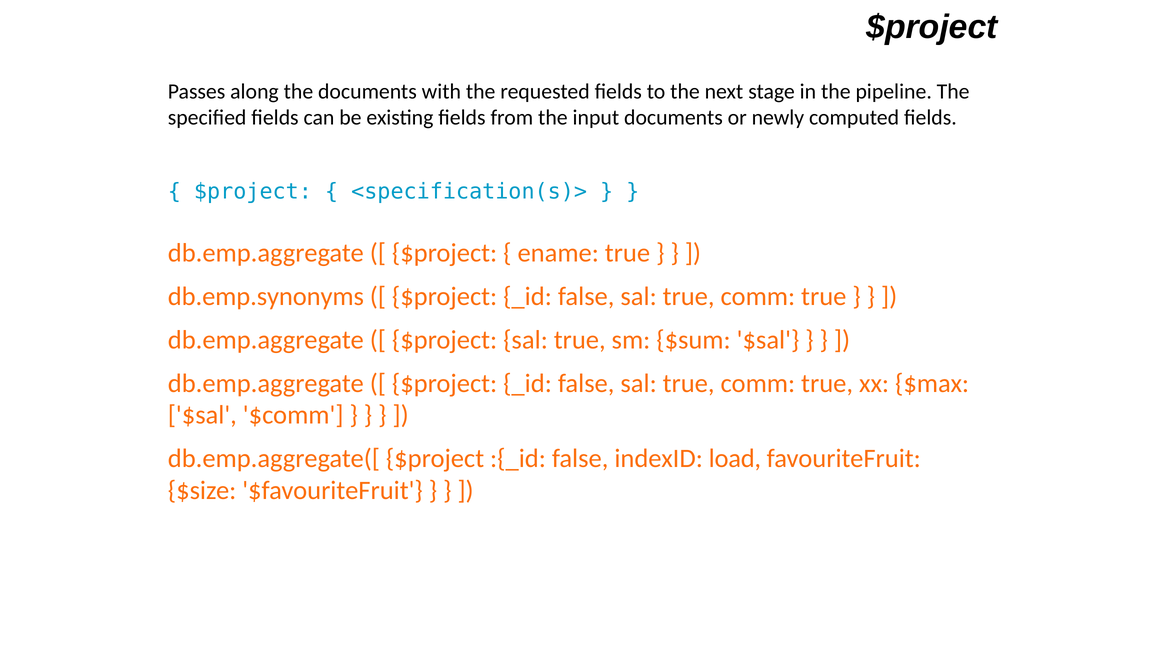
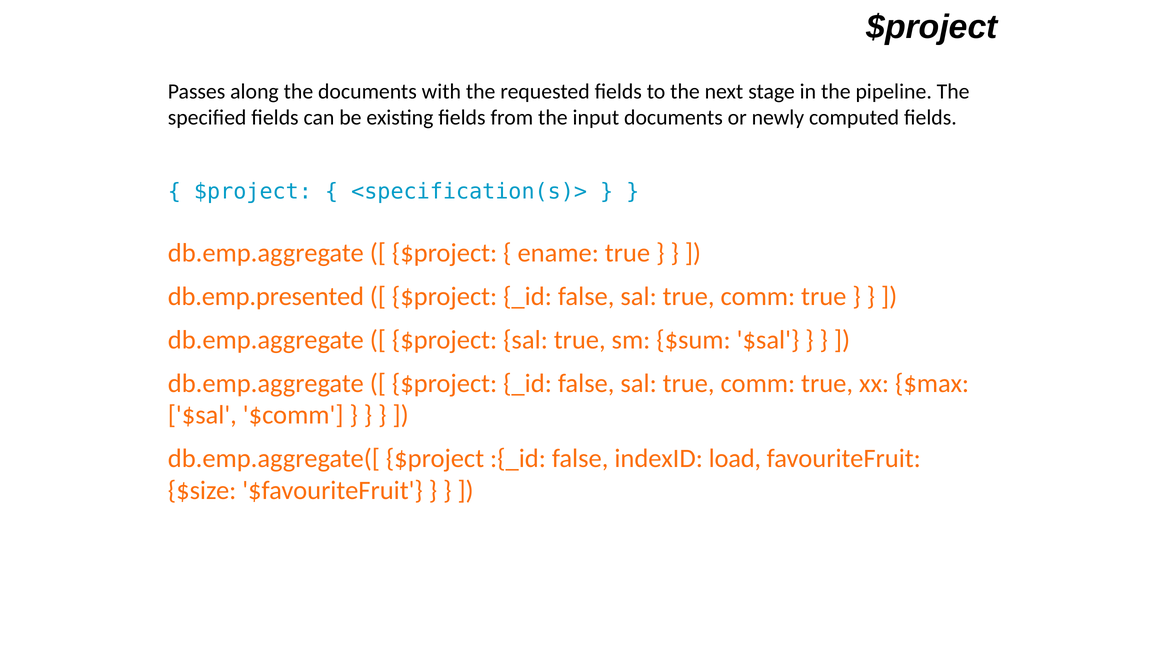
db.emp.synonyms: db.emp.synonyms -> db.emp.presented
